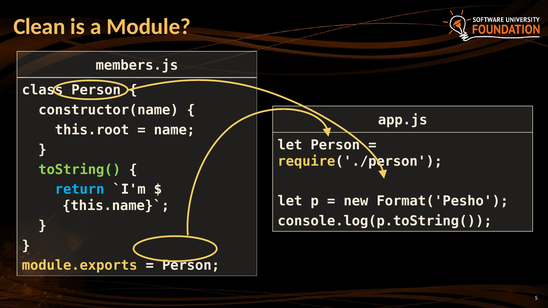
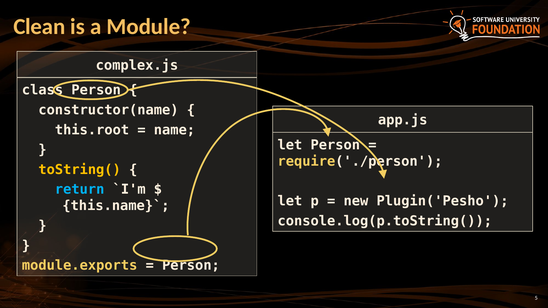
members.js: members.js -> complex.js
toString( colour: light green -> yellow
Format('Pesho: Format('Pesho -> Plugin('Pesho
